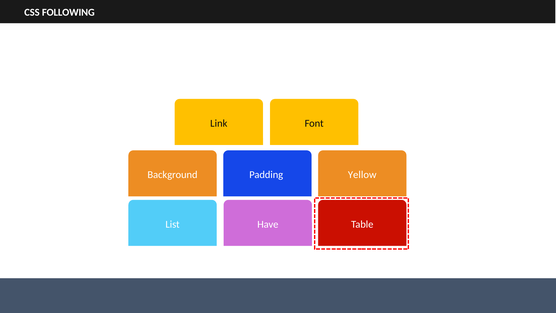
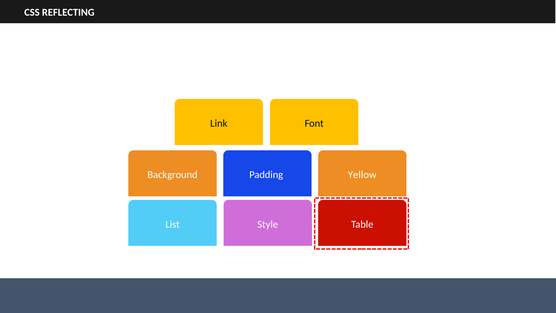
FOLLOWING: FOLLOWING -> REFLECTING
Have: Have -> Style
